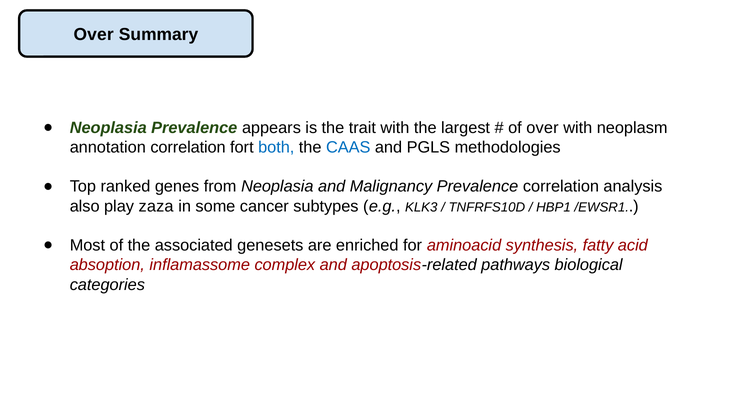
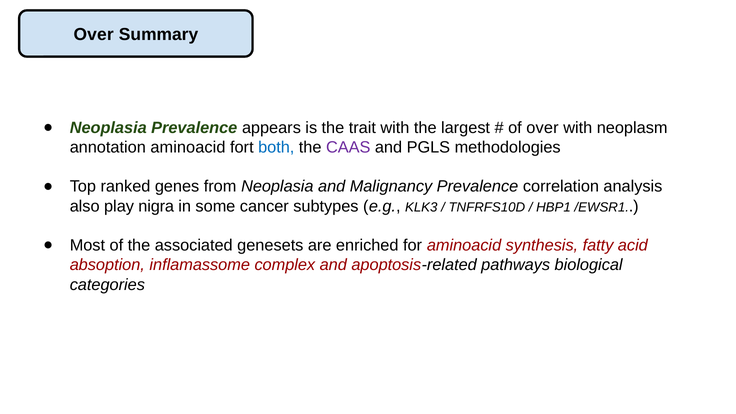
annotation correlation: correlation -> aminoacid
CAAS colour: blue -> purple
zaza: zaza -> nigra
